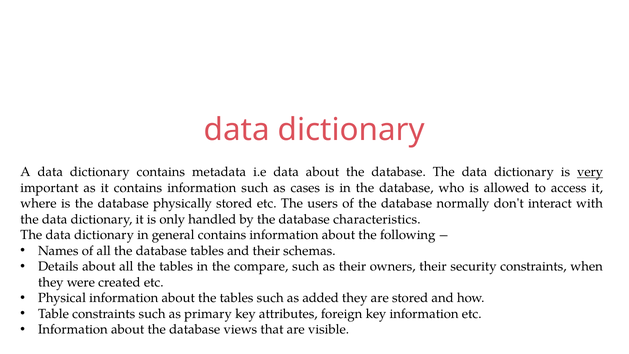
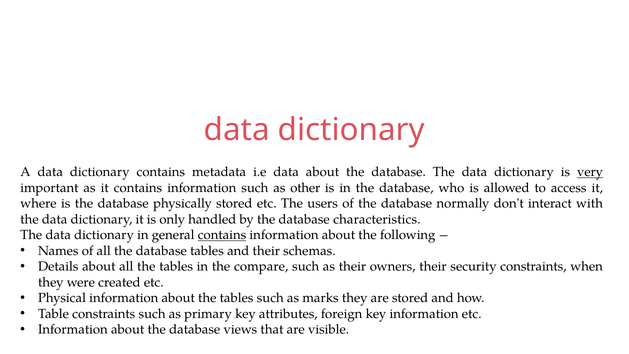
cases: cases -> other
contains at (222, 235) underline: none -> present
added: added -> marks
